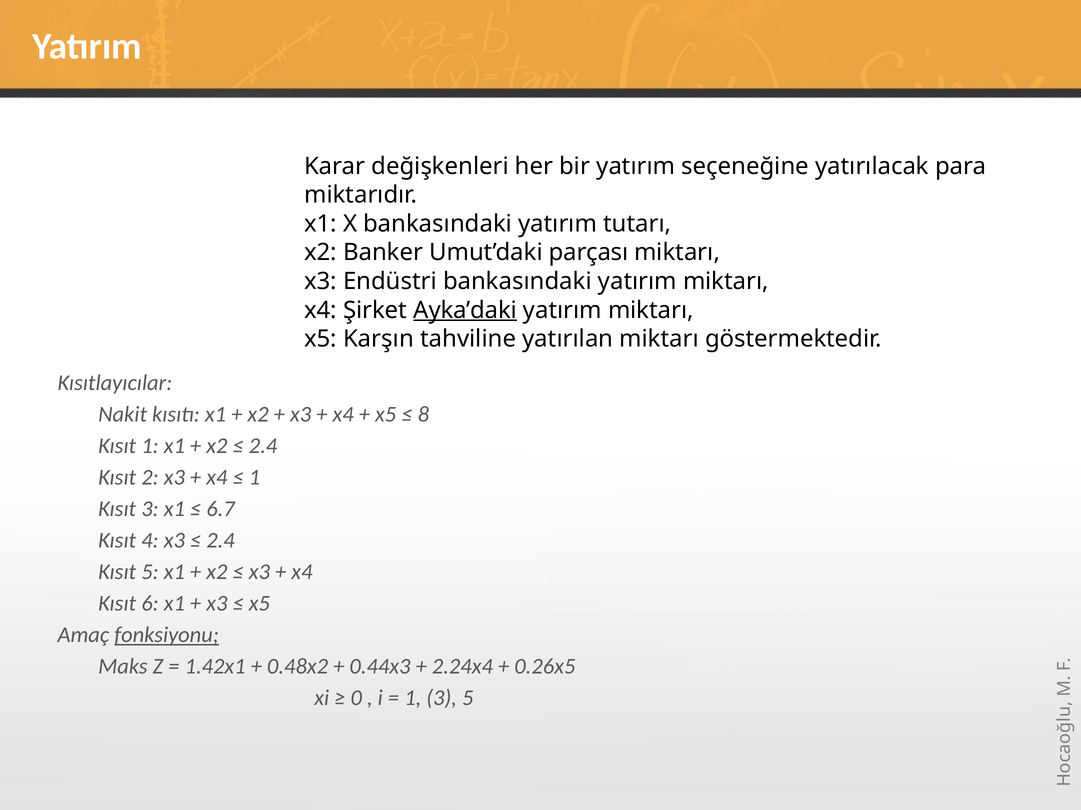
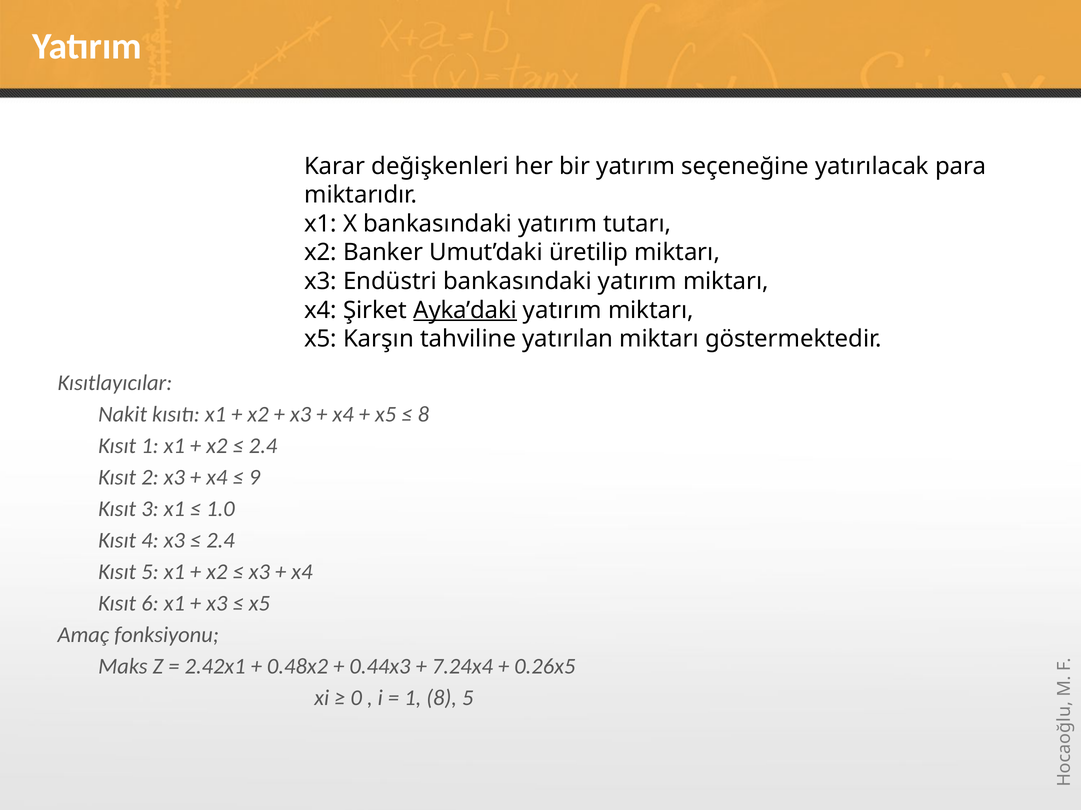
parçası: parçası -> üretilip
1 at (254, 478): 1 -> 9
6.7: 6.7 -> 1.0
fonksiyonu underline: present -> none
1.42x1: 1.42x1 -> 2.42x1
2.24x4: 2.24x4 -> 7.24x4
1 3: 3 -> 8
